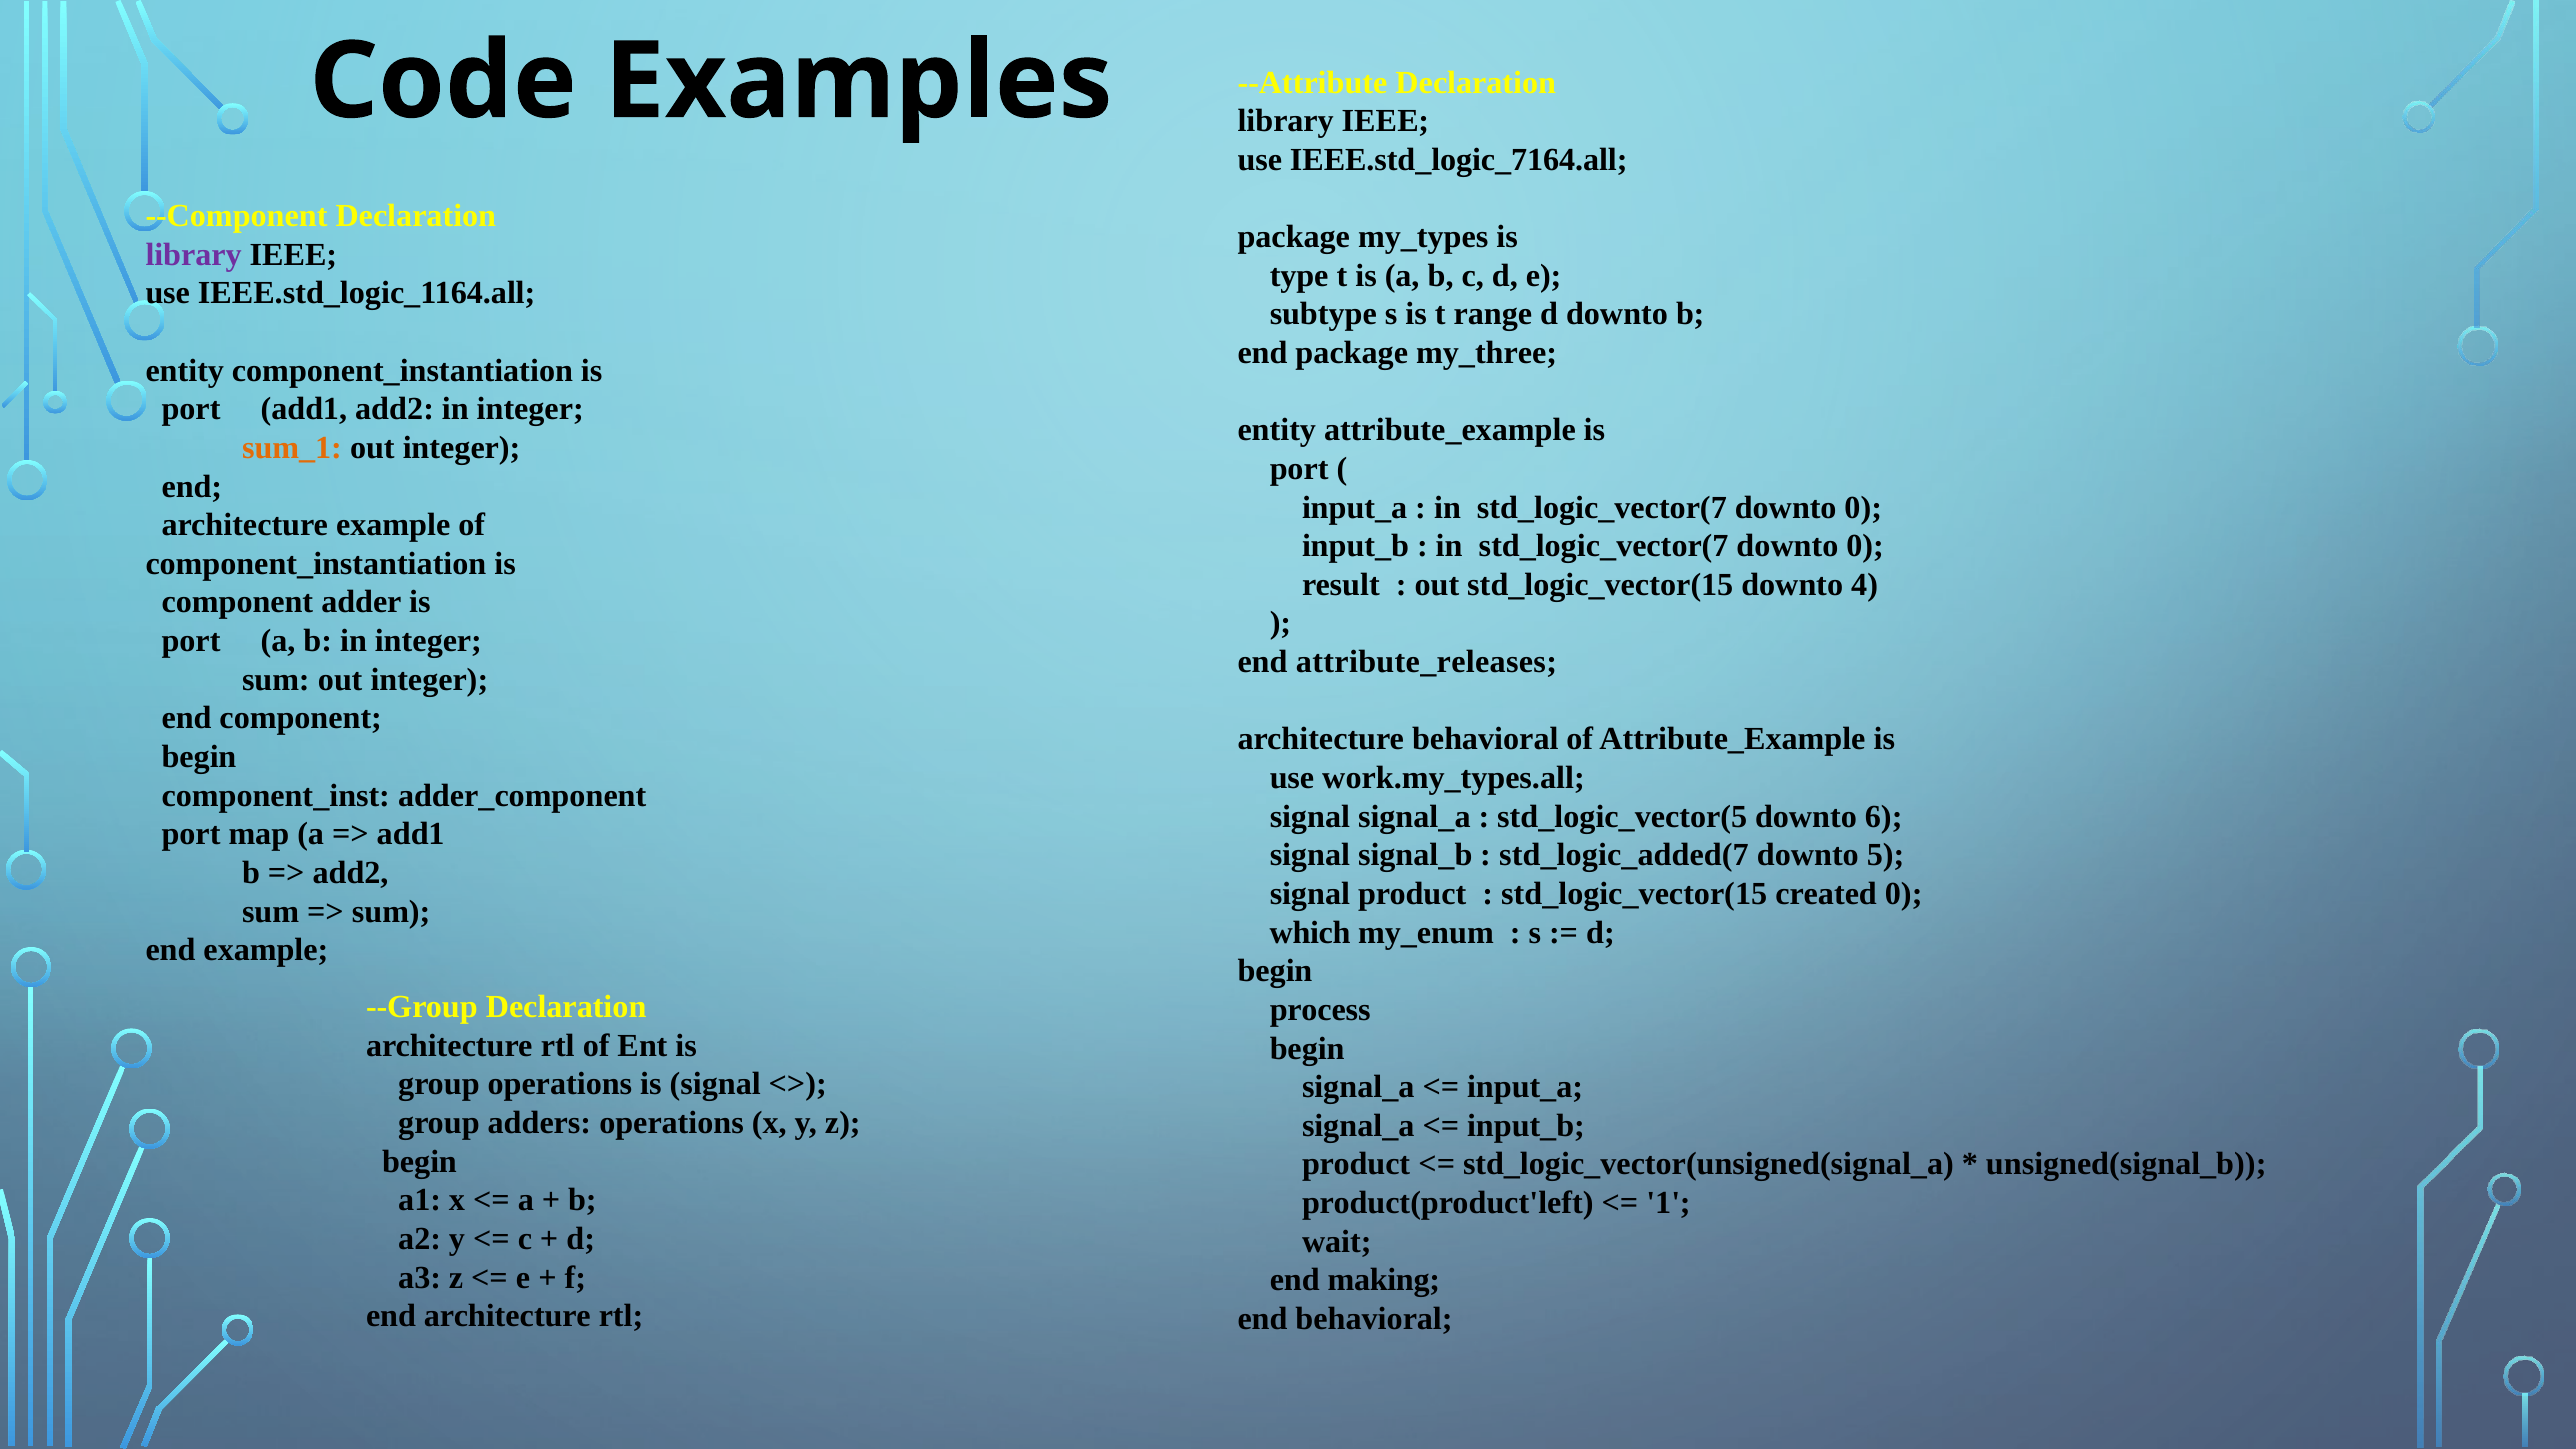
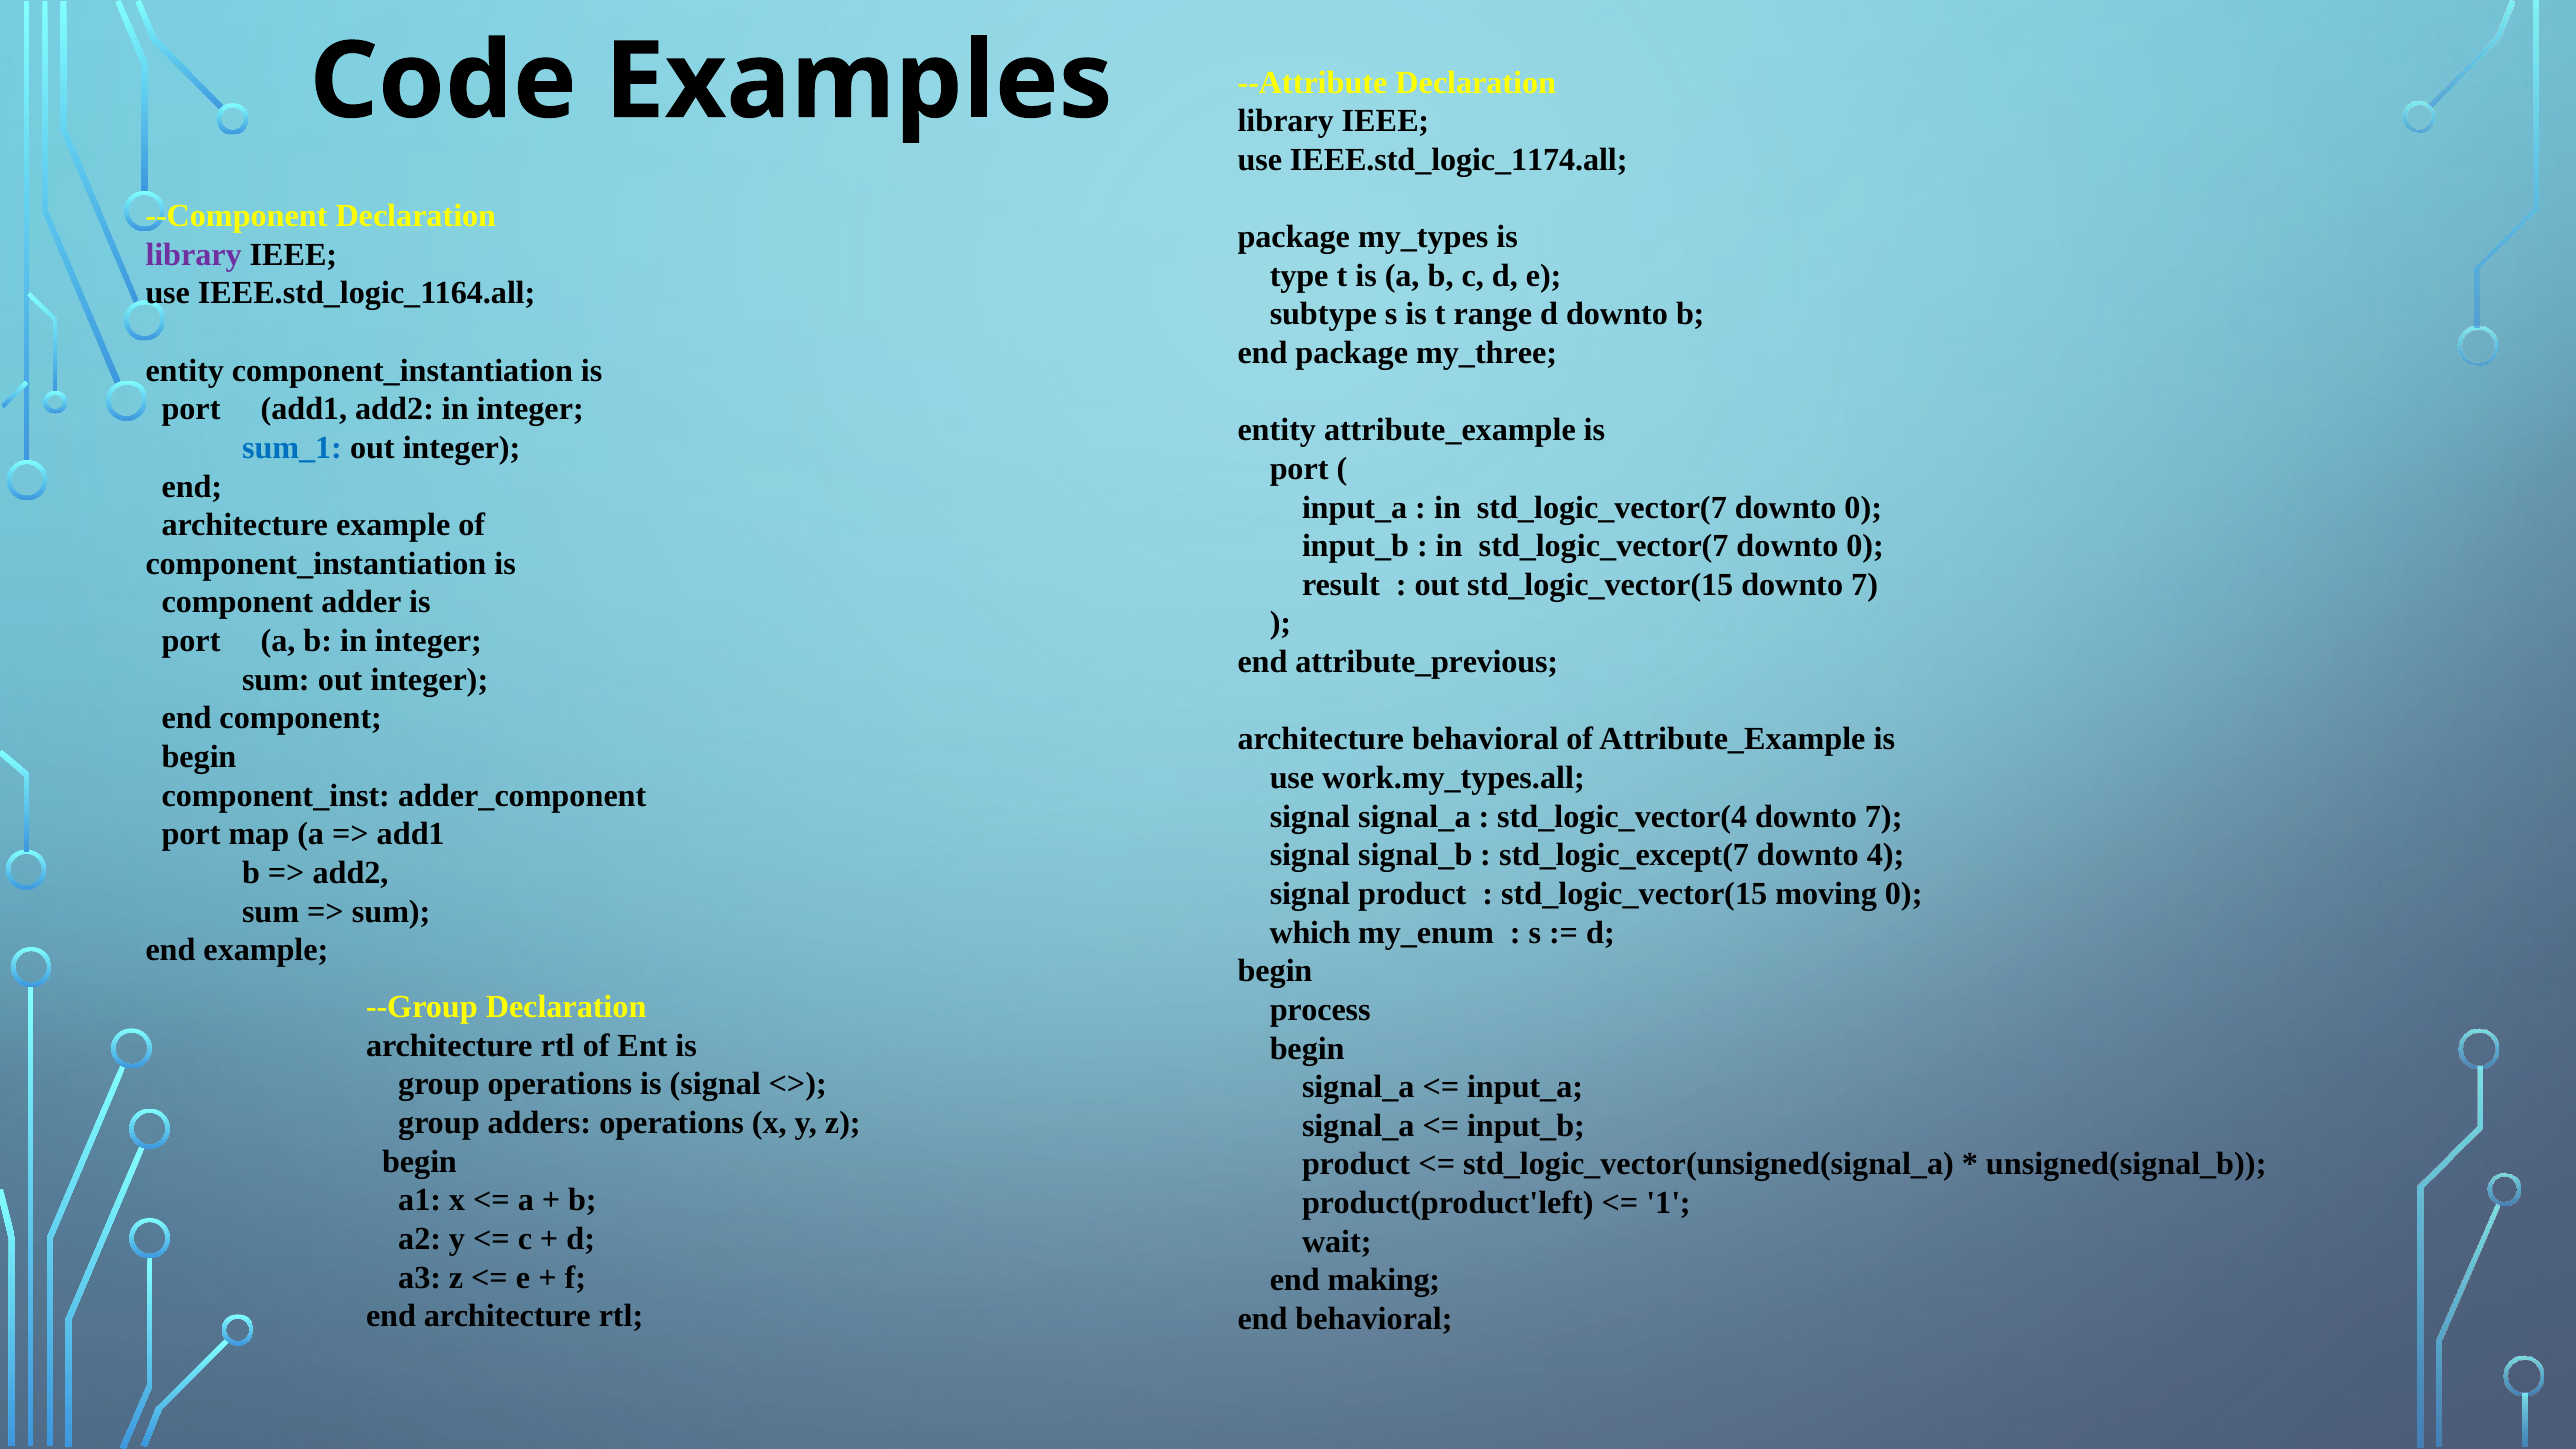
IEEE.std_logic_7164.all: IEEE.std_logic_7164.all -> IEEE.std_logic_1174.all
sum_1 colour: orange -> blue
std_logic_vector(15 downto 4: 4 -> 7
attribute_releases: attribute_releases -> attribute_previous
std_logic_vector(5: std_logic_vector(5 -> std_logic_vector(4
6 at (1884, 817): 6 -> 7
std_logic_added(7: std_logic_added(7 -> std_logic_except(7
5: 5 -> 4
created: created -> moving
